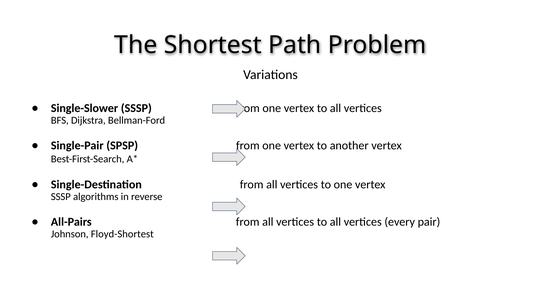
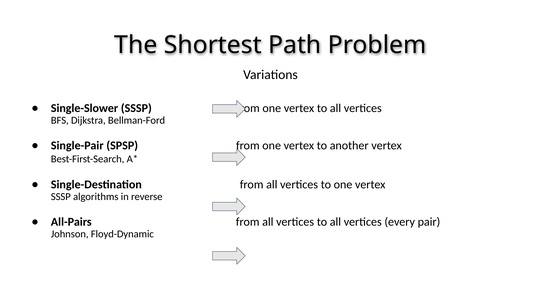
Floyd-Shortest: Floyd-Shortest -> Floyd-Dynamic
